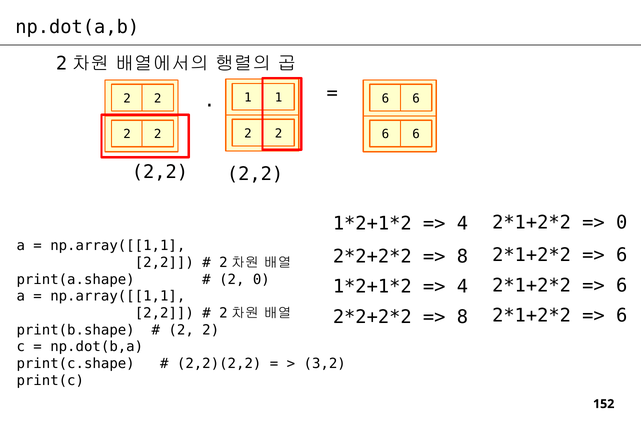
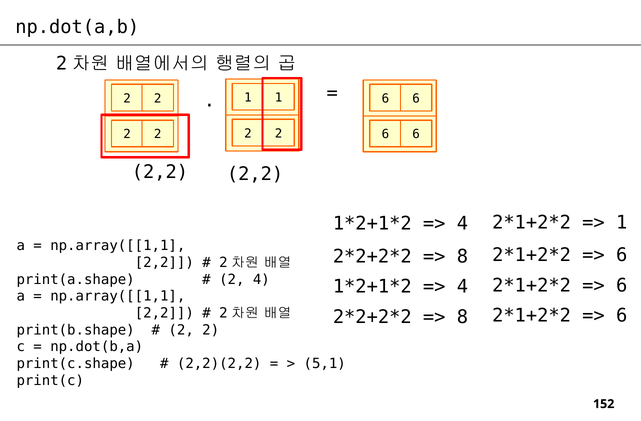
0 at (622, 222): 0 -> 1
2 0: 0 -> 4
3,2: 3,2 -> 5,1
